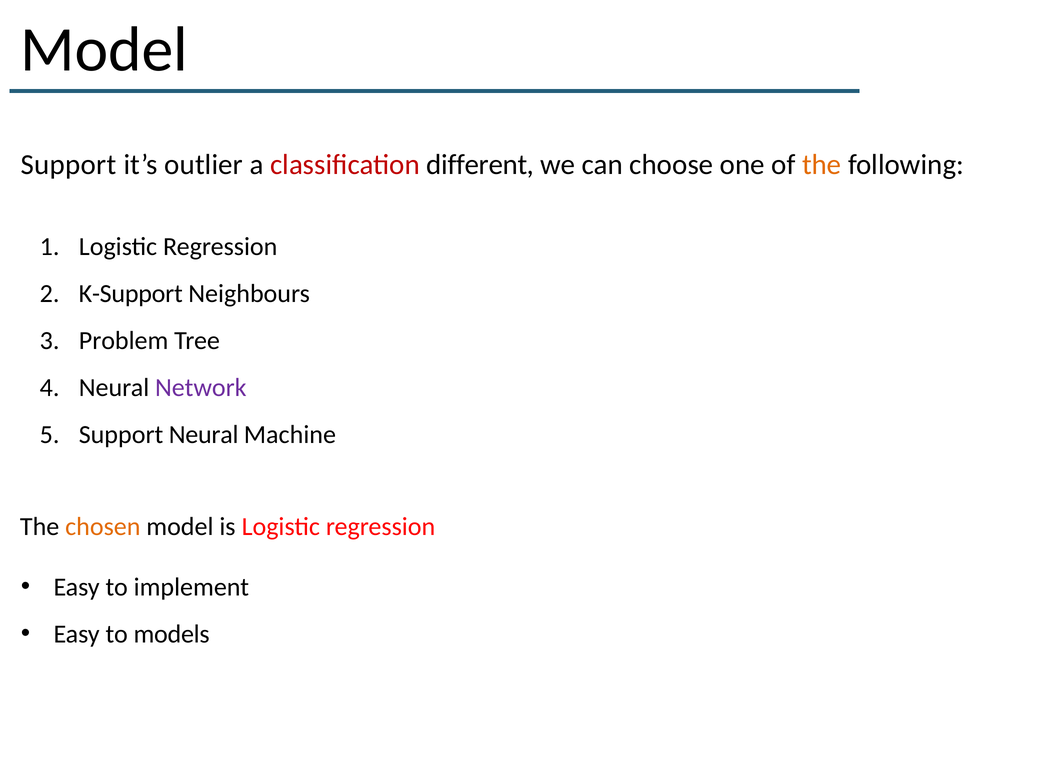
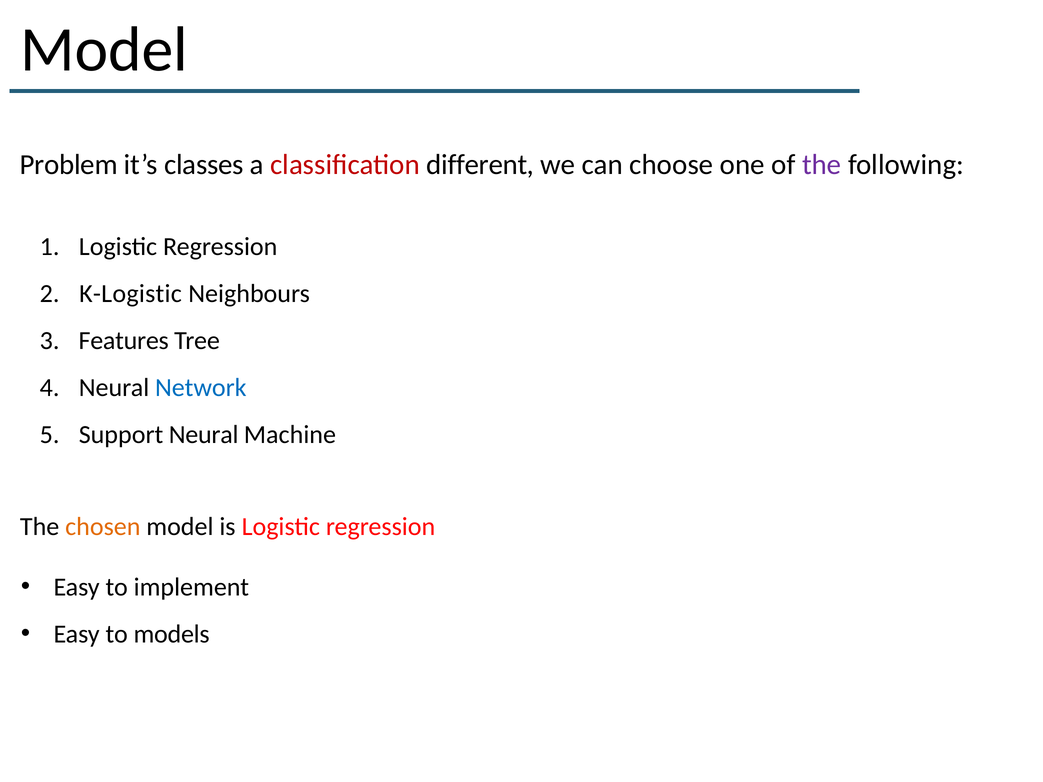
Support at (68, 165): Support -> Problem
outlier: outlier -> classes
the at (822, 165) colour: orange -> purple
K-Support: K-Support -> K-Logistic
Problem: Problem -> Features
Network colour: purple -> blue
